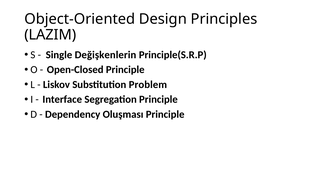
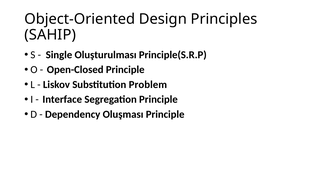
LAZIM: LAZIM -> SAHIP
Değişkenlerin: Değişkenlerin -> Oluşturulması
